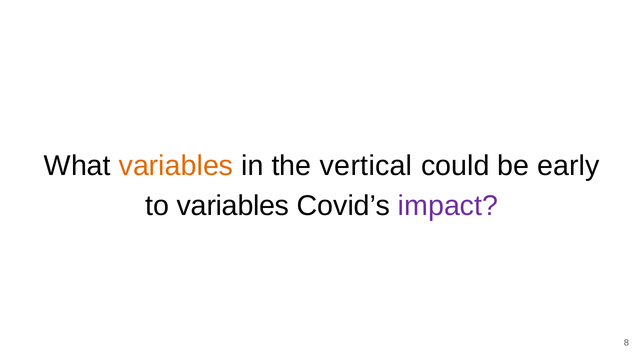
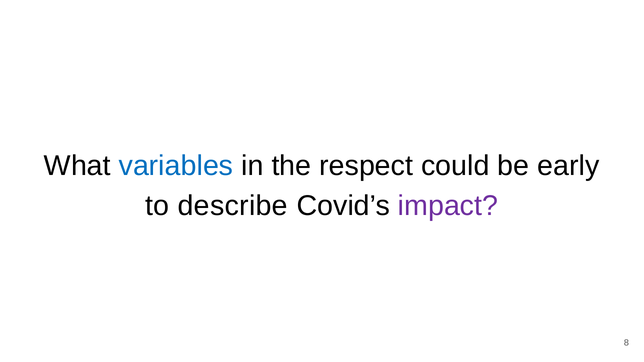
variables at (176, 166) colour: orange -> blue
vertical: vertical -> respect
to variables: variables -> describe
